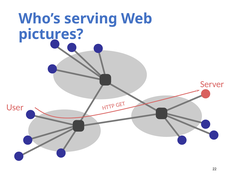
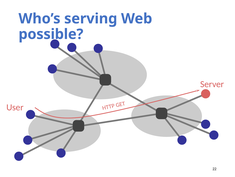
pictures: pictures -> possible
